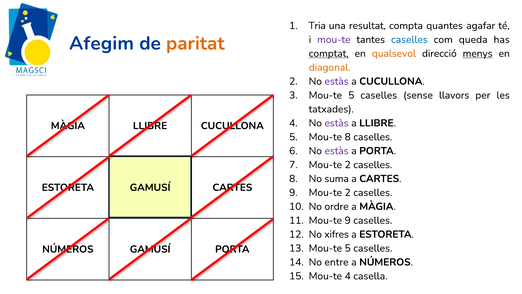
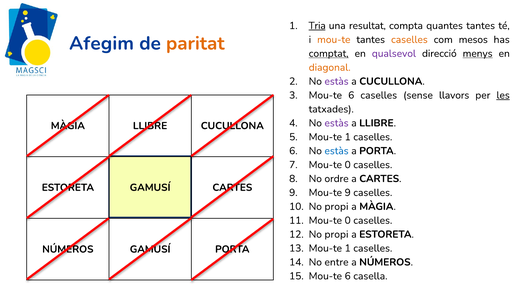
Tria underline: none -> present
quantes agafar: agafar -> tantes
mou-te at (334, 40) colour: purple -> orange
caselles at (409, 40) colour: blue -> orange
queda: queda -> mesos
qualsevol colour: orange -> purple
3 Mou-te 5: 5 -> 6
les underline: none -> present
5 Mou-te 8: 8 -> 1
estàs at (337, 151) colour: purple -> blue
7 Mou-te 2: 2 -> 0
suma: suma -> ordre
9 Mou-te 2: 2 -> 9
ordre at (337, 206): ordre -> propi
9 at (348, 220): 9 -> 0
xifres at (337, 234): xifres -> propi
5 at (348, 248): 5 -> 1
4 at (348, 276): 4 -> 6
